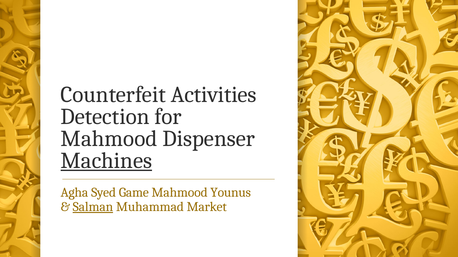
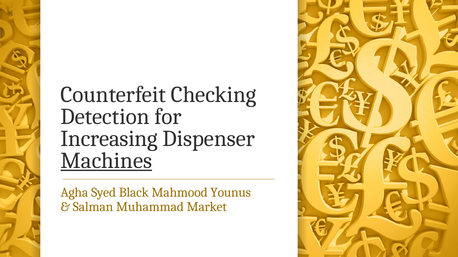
Activities: Activities -> Checking
Mahmood at (109, 139): Mahmood -> Increasing
Game: Game -> Black
Salman underline: present -> none
